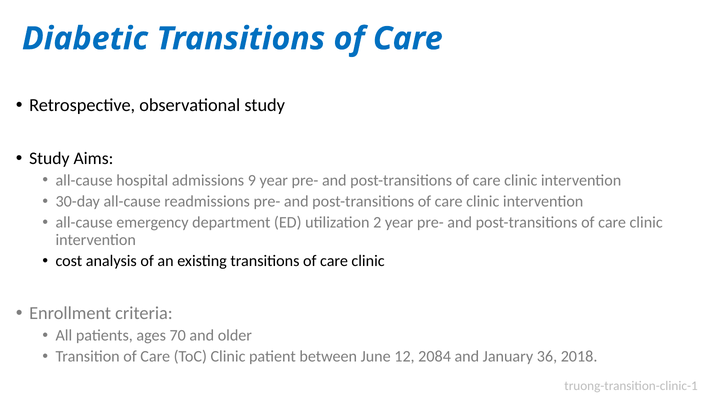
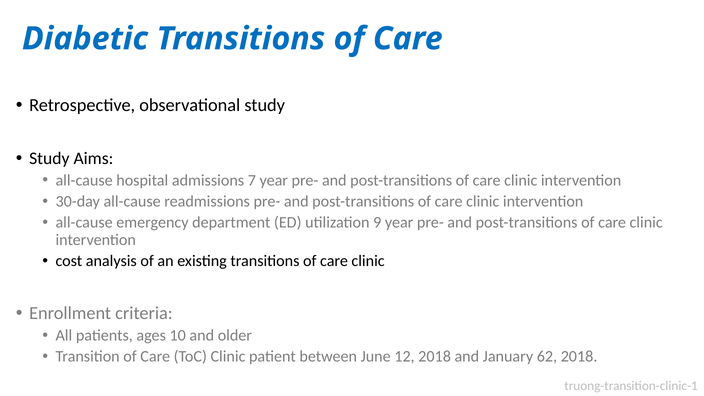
9: 9 -> 7
2: 2 -> 9
70: 70 -> 10
12 2084: 2084 -> 2018
36: 36 -> 62
